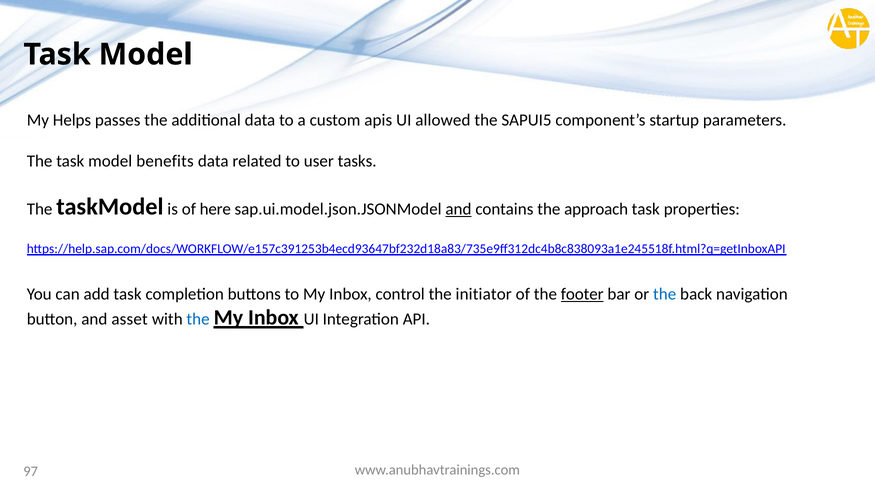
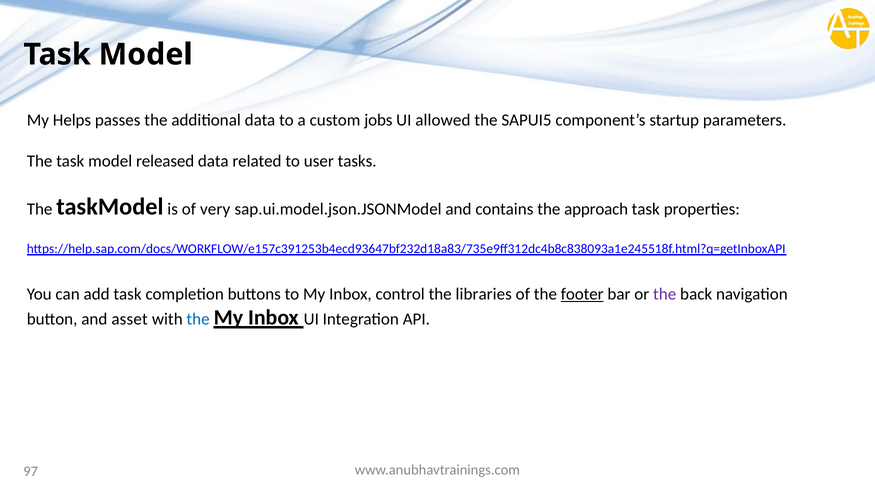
apis: apis -> jobs
benefits: benefits -> released
here: here -> very
and at (458, 209) underline: present -> none
initiator: initiator -> libraries
the at (665, 294) colour: blue -> purple
